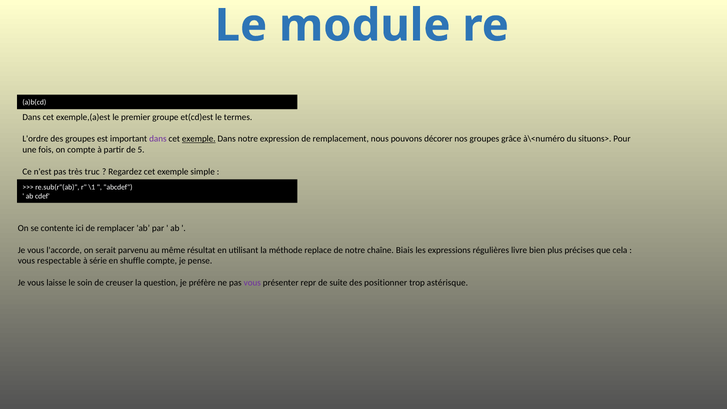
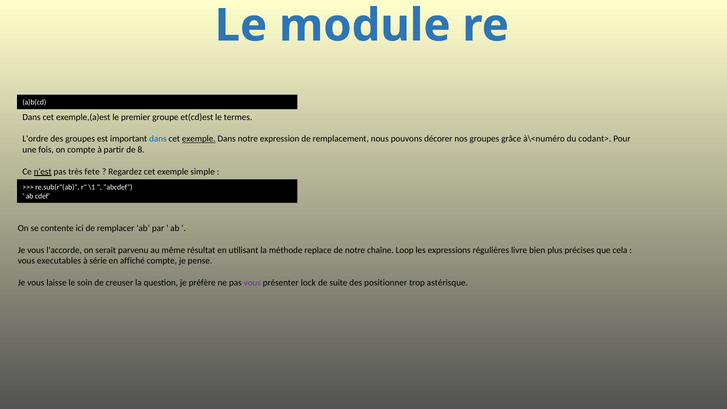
dans at (158, 139) colour: purple -> blue
situons>: situons> -> codant>
5: 5 -> 8
n'est underline: none -> present
truc: truc -> fete
Biais: Biais -> Loop
respectable: respectable -> executables
shuffle: shuffle -> affiché
repr: repr -> lock
